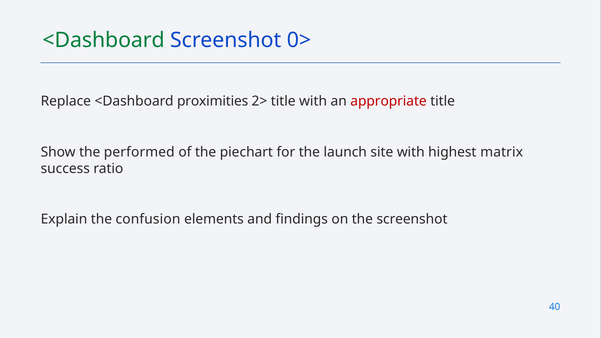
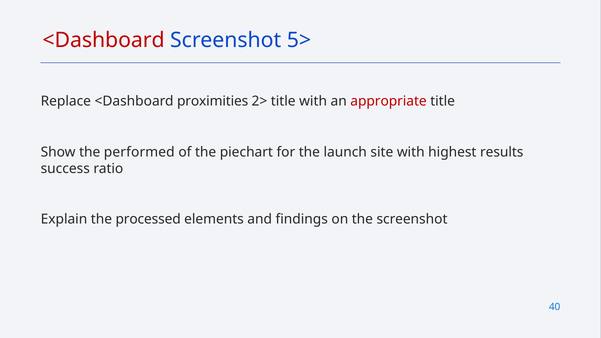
<Dashboard at (104, 40) colour: green -> red
0>: 0> -> 5>
matrix: matrix -> results
confusion: confusion -> processed
